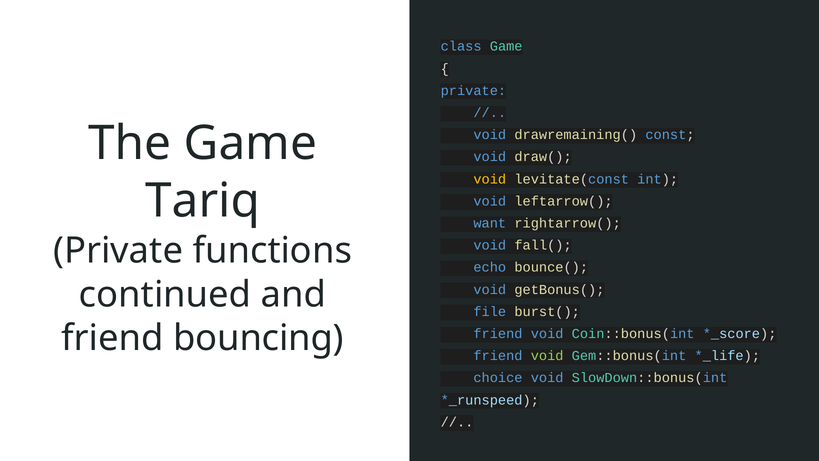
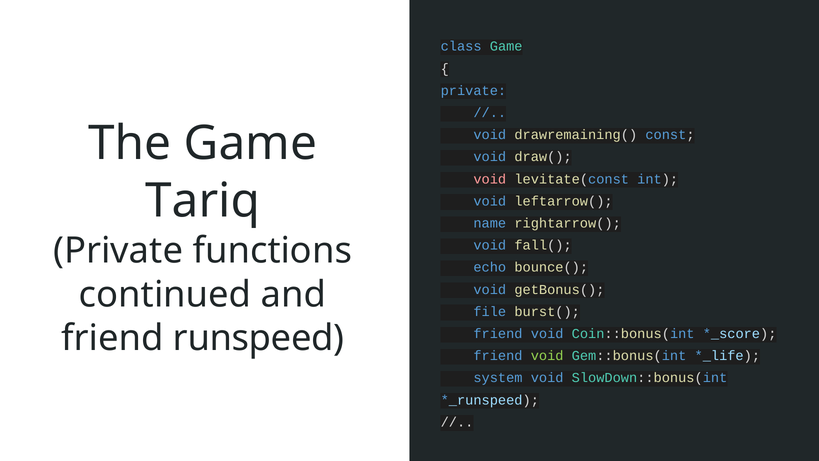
void at (490, 179) colour: yellow -> pink
want: want -> name
bouncing: bouncing -> runspeed
choice: choice -> system
